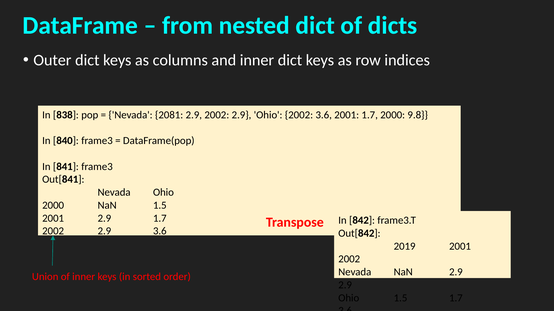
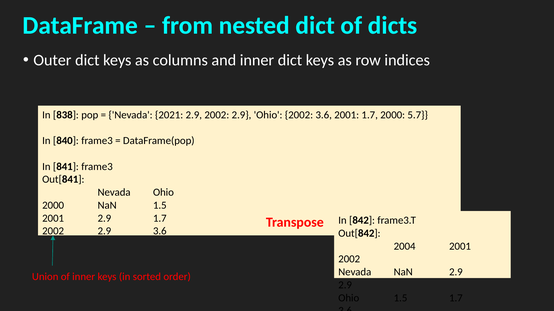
2081: 2081 -> 2021
9.8: 9.8 -> 5.7
2019: 2019 -> 2004
